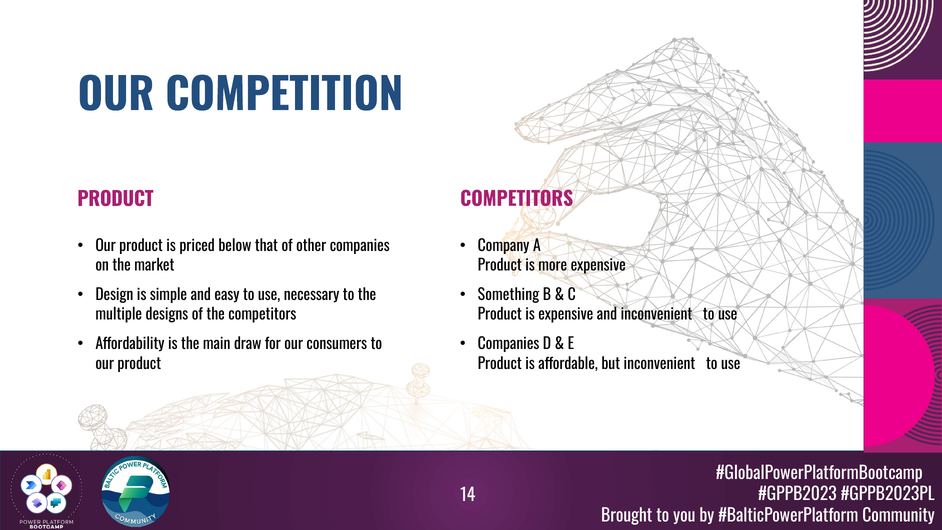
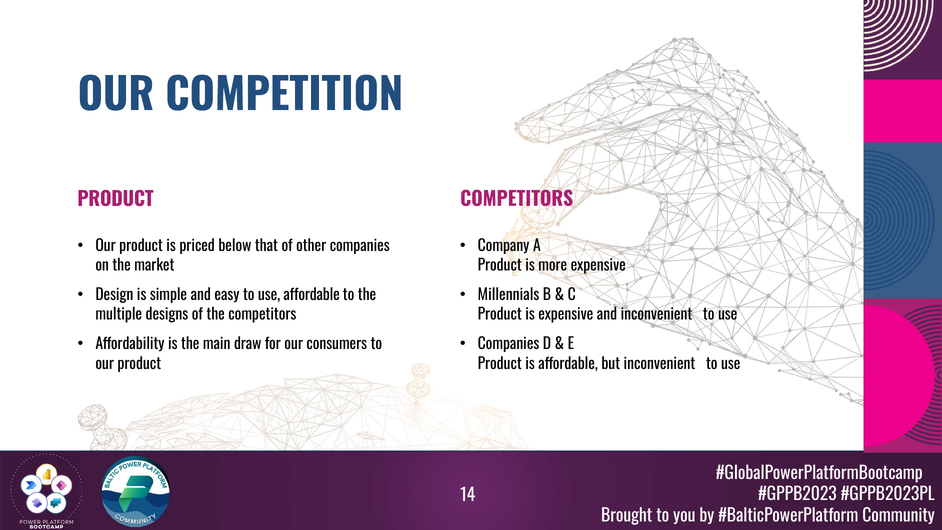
use necessary: necessary -> affordable
Something: Something -> Millennials
